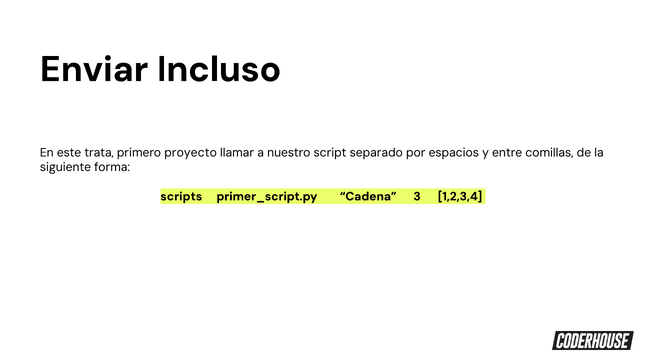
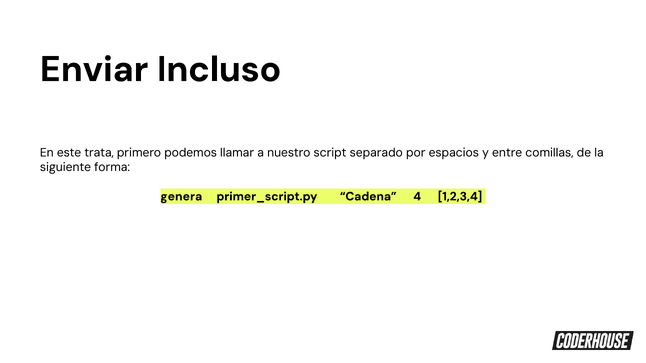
proyecto: proyecto -> podemos
scripts: scripts -> genera
3: 3 -> 4
